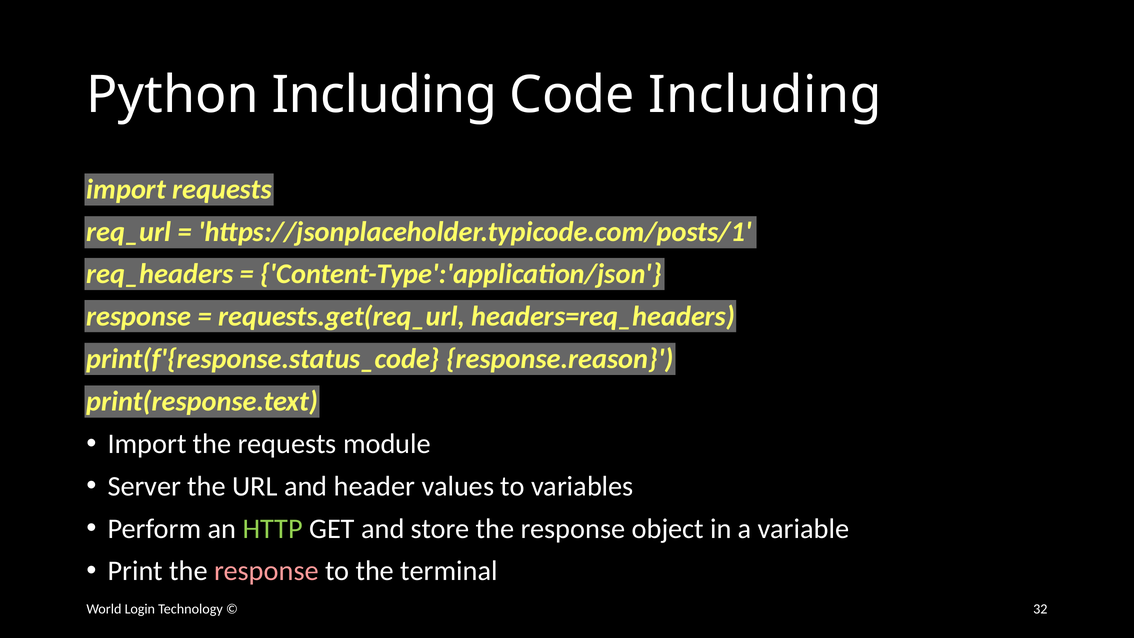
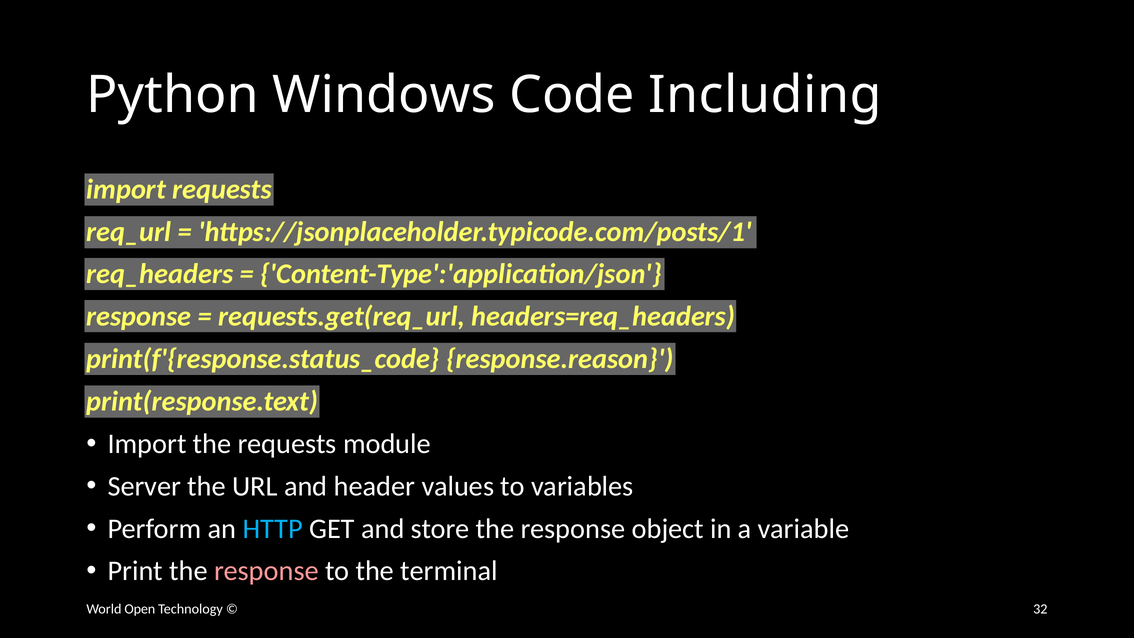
Python Including: Including -> Windows
HTTP colour: light green -> light blue
Login: Login -> Open
